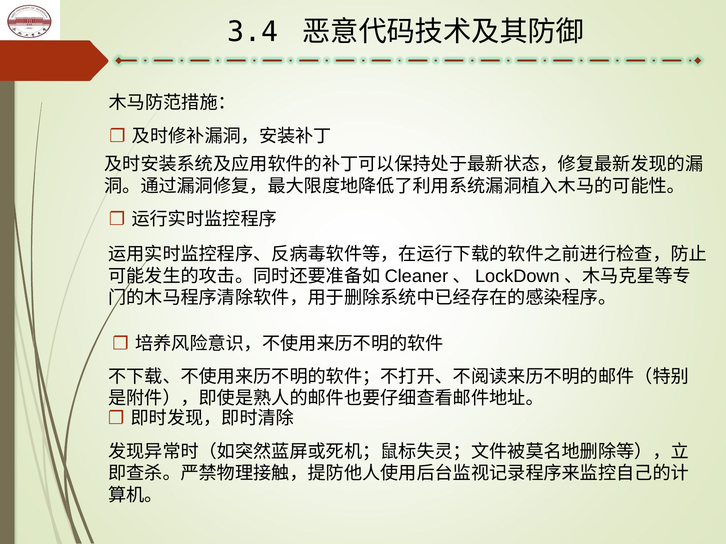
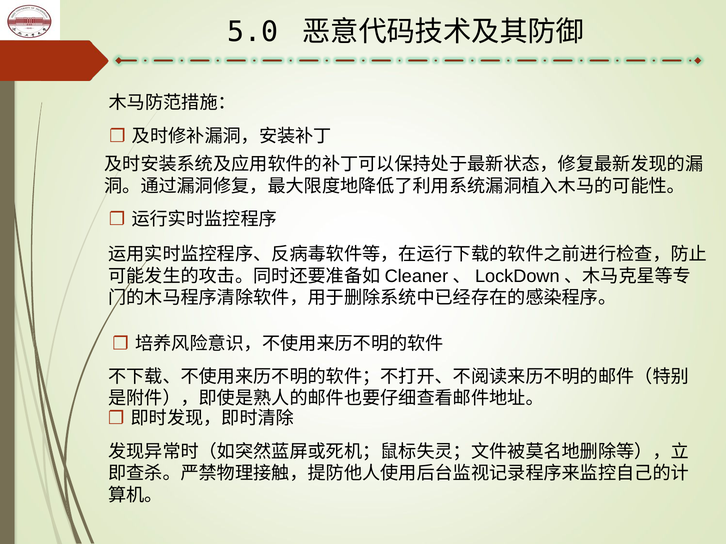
3.4: 3.4 -> 5.0
